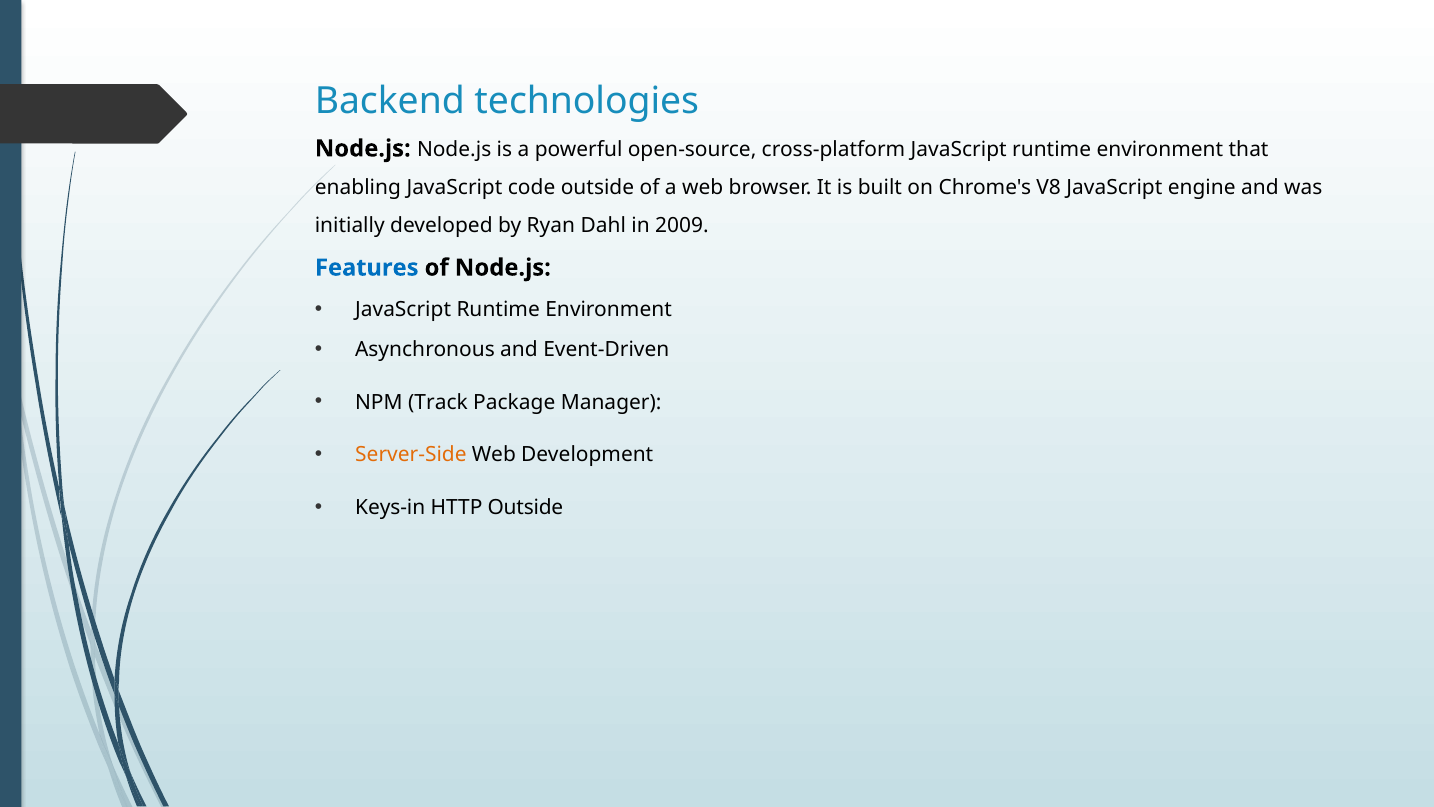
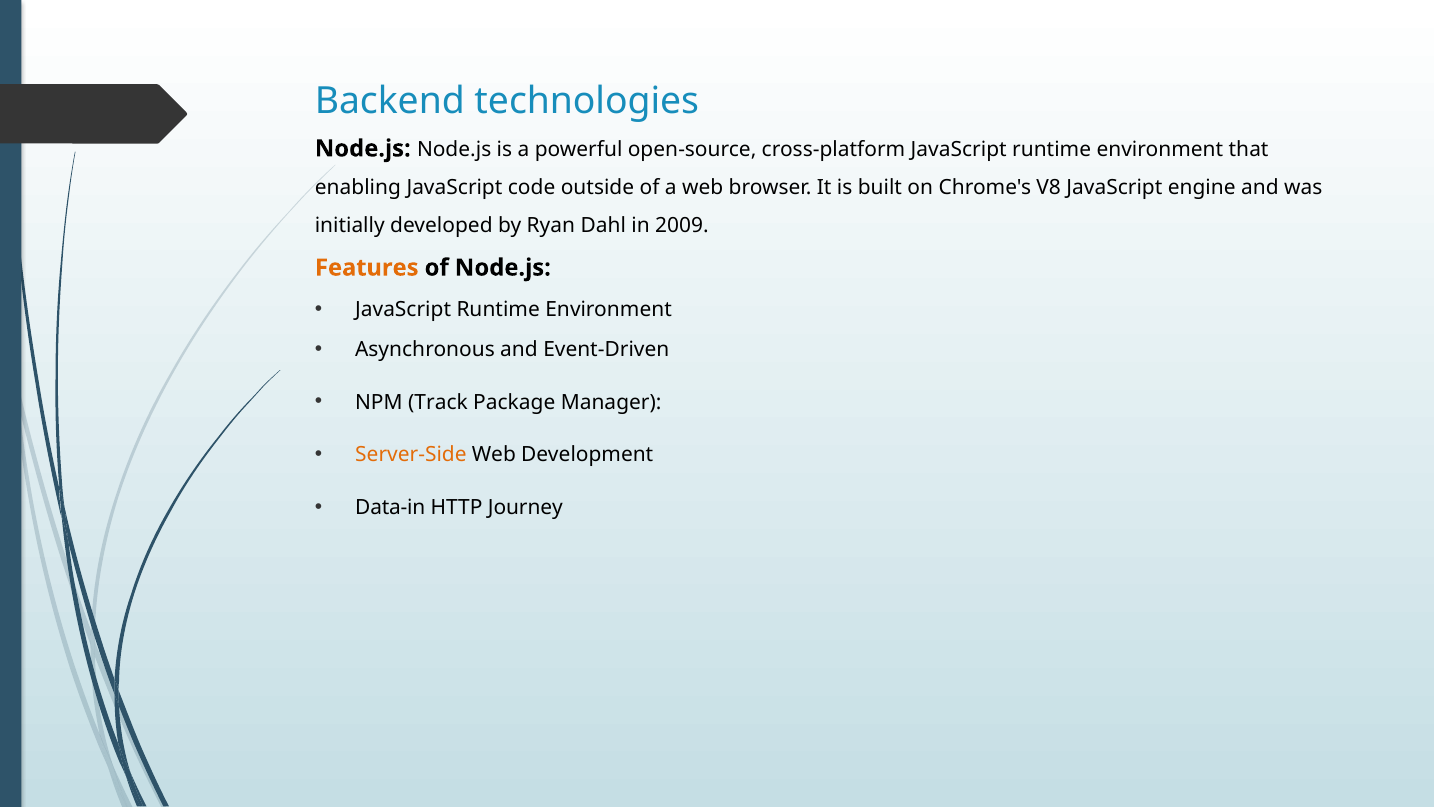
Features colour: blue -> orange
Keys-in: Keys-in -> Data-in
HTTP Outside: Outside -> Journey
